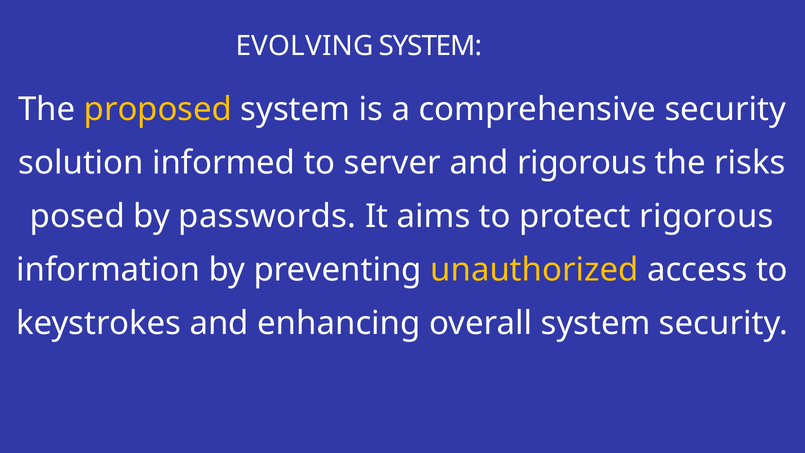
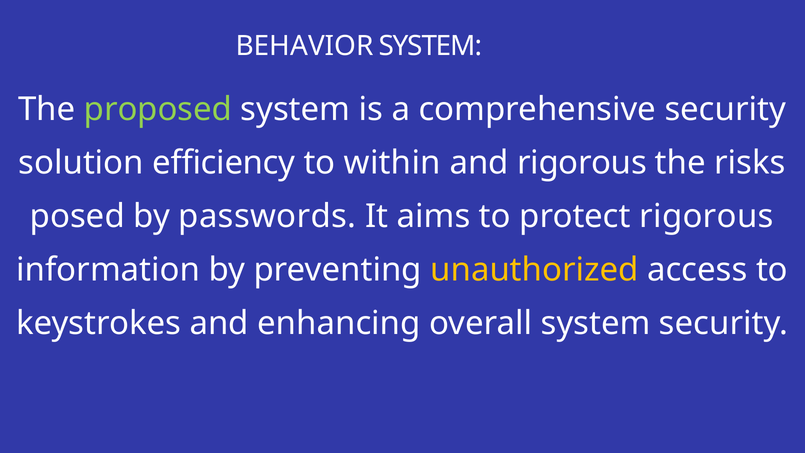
EVOLVING: EVOLVING -> BEHAVIOR
proposed colour: yellow -> light green
informed: informed -> efficiency
server: server -> within
